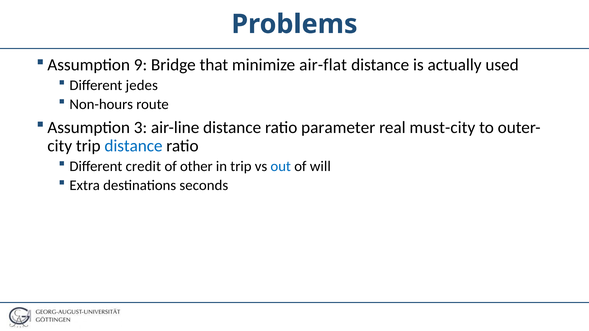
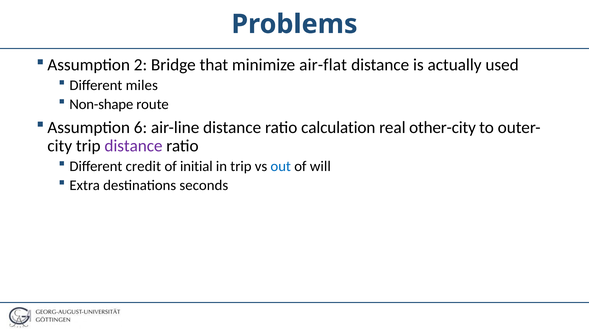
9: 9 -> 2
jedes: jedes -> miles
Non-hours: Non-hours -> Non-shape
3: 3 -> 6
parameter: parameter -> calculation
must-city: must-city -> other-city
distance at (133, 146) colour: blue -> purple
other: other -> initial
